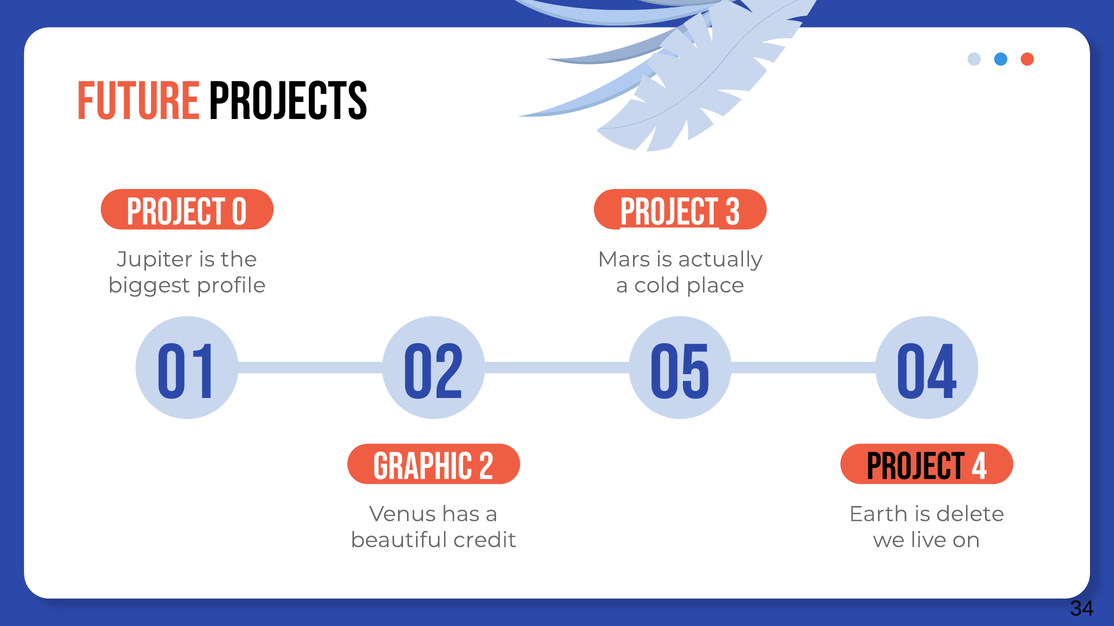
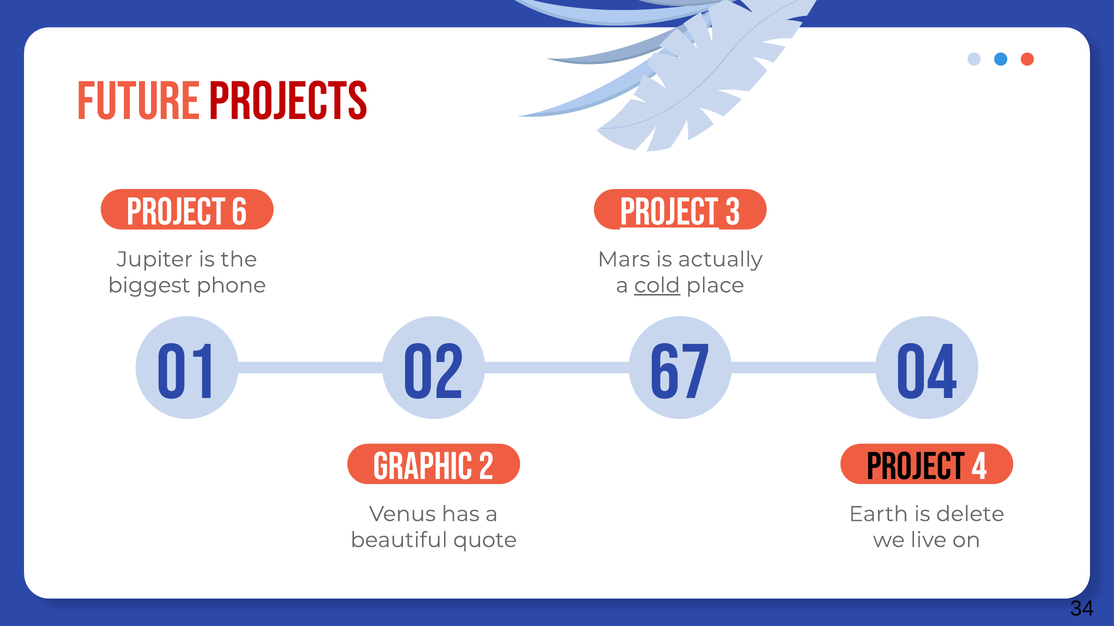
PROJECTS colour: black -> red
0: 0 -> 6
profile: profile -> phone
cold underline: none -> present
05: 05 -> 67
credit: credit -> quote
